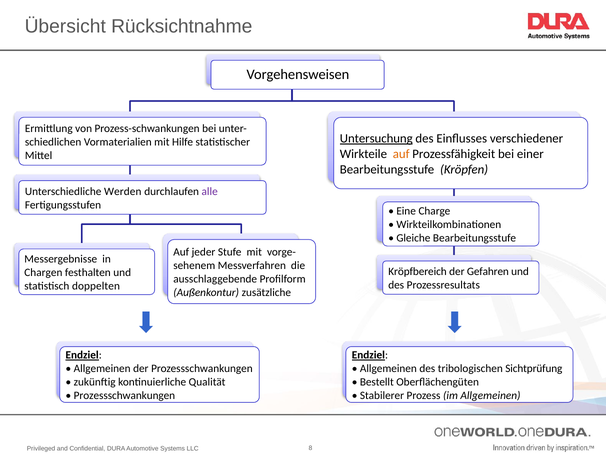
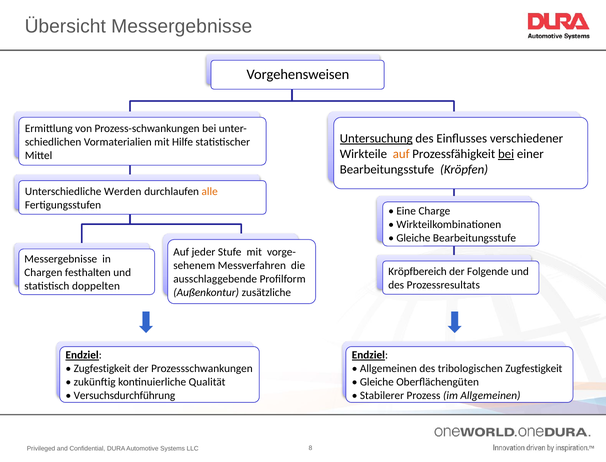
Übersicht Rücksichtnahme: Rücksichtnahme -> Messergebnisse
bei at (506, 154) underline: none -> present
alle colour: purple -> orange
Gefahren: Gefahren -> Folgende
Allgemeinen at (102, 368): Allgemeinen -> Zugfestigkeit
tribologischen Sichtprüfung: Sichtprüfung -> Zugfestigkeit
Bestellt at (377, 382): Bestellt -> Gleiche
Prozessschwankungen at (124, 395): Prozessschwankungen -> Versuchsdurchführung
